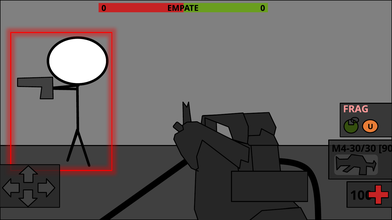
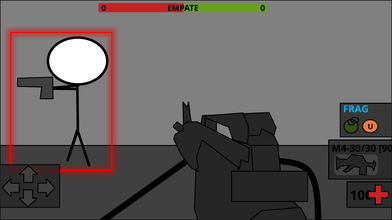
FRAG colour: pink -> light blue
